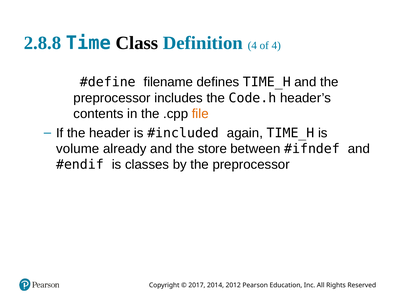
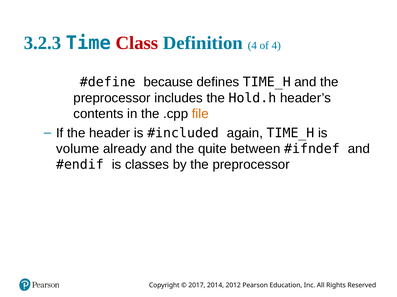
2.8.8: 2.8.8 -> 3.2.3
Class colour: black -> red
filename: filename -> because
Code.h: Code.h -> Hold.h
store: store -> quite
